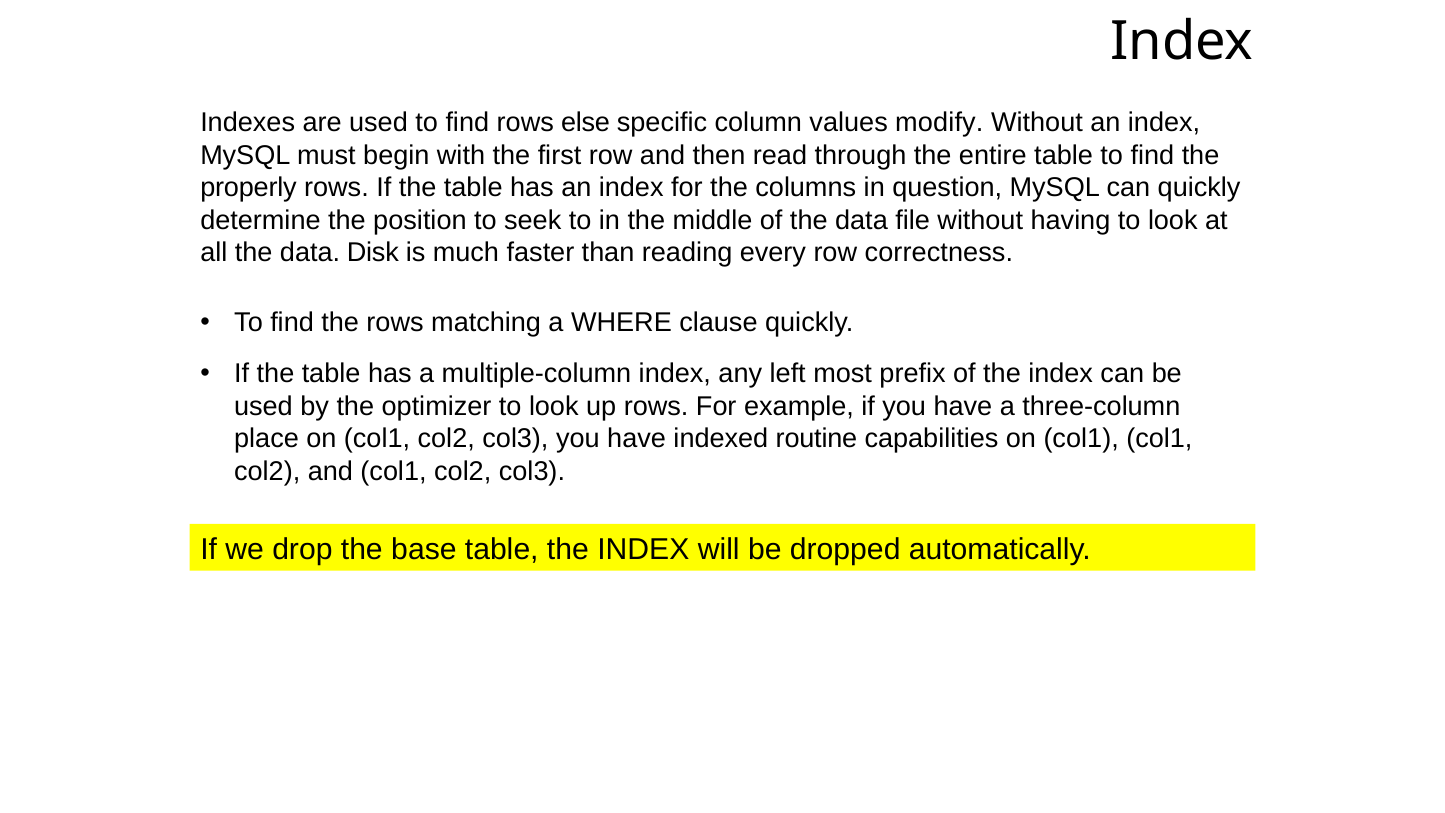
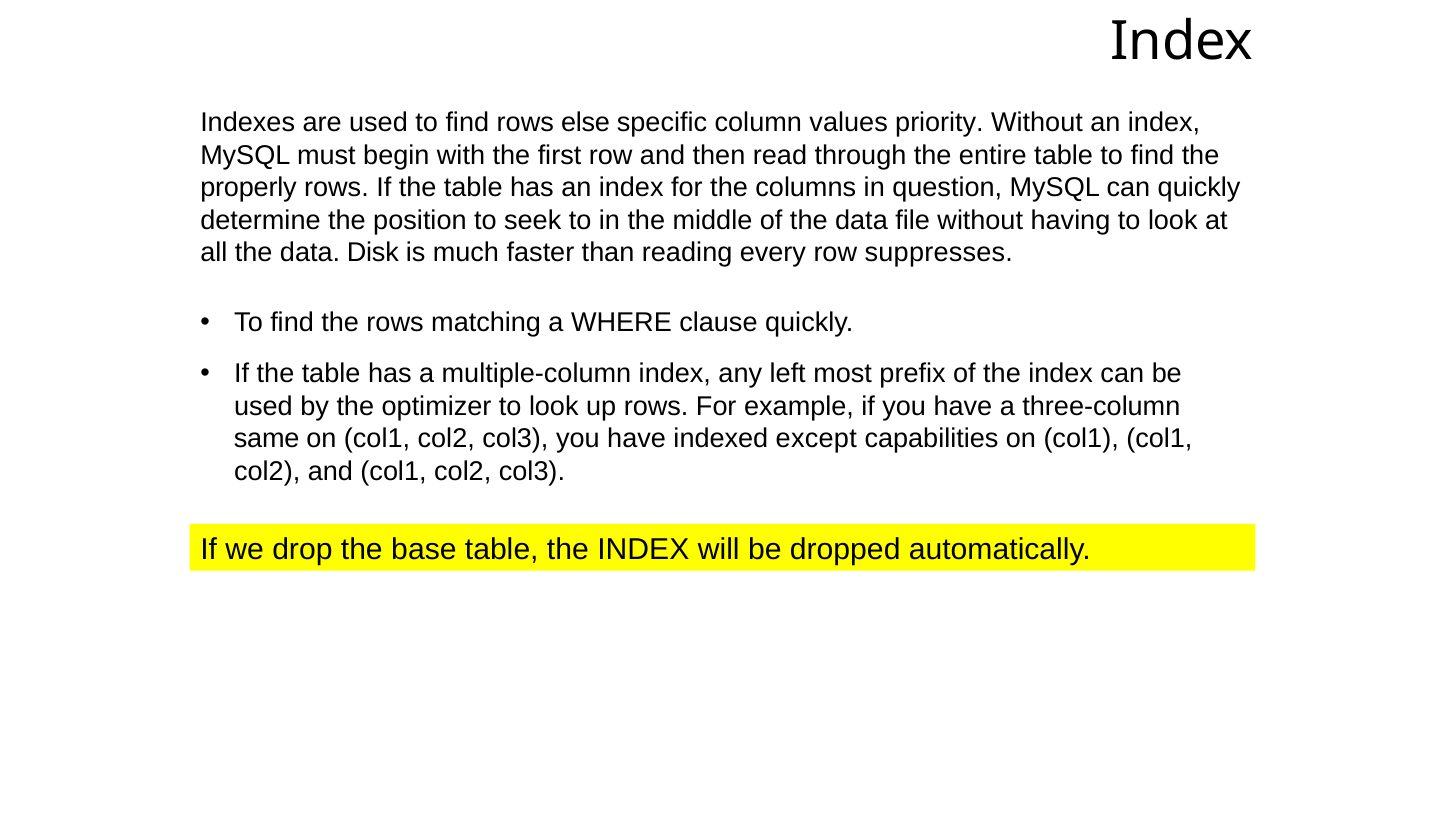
modify: modify -> priority
correctness: correctness -> suppresses
place: place -> same
routine: routine -> except
